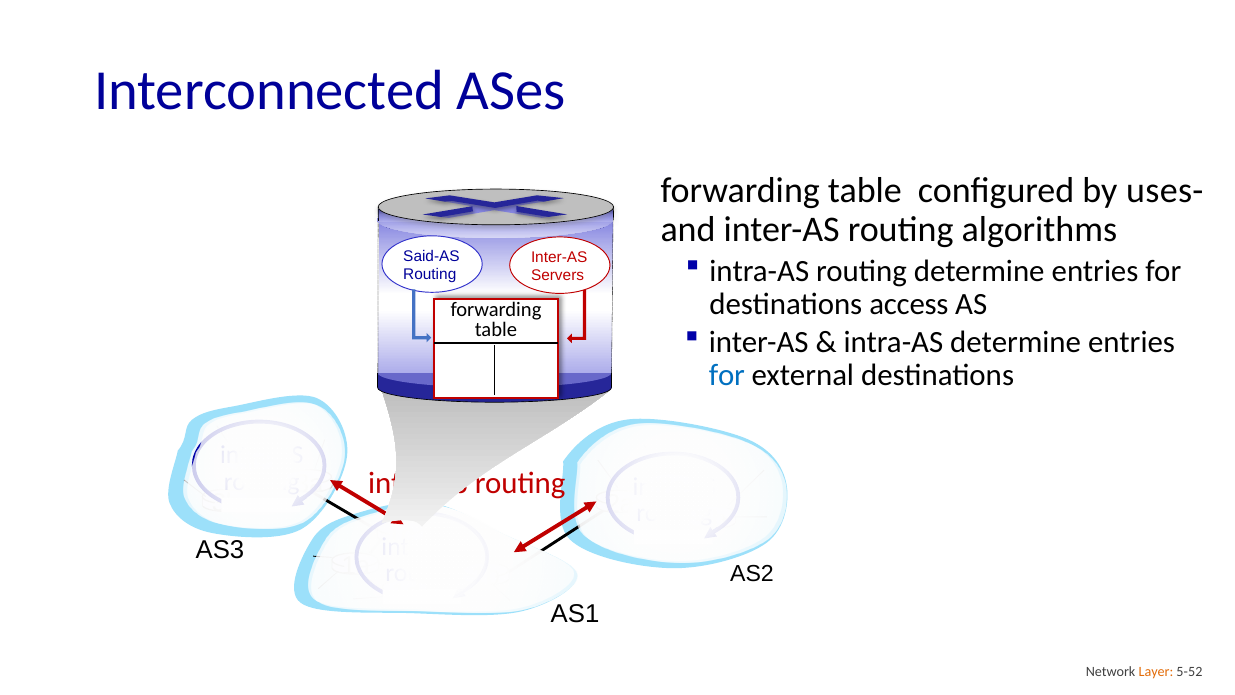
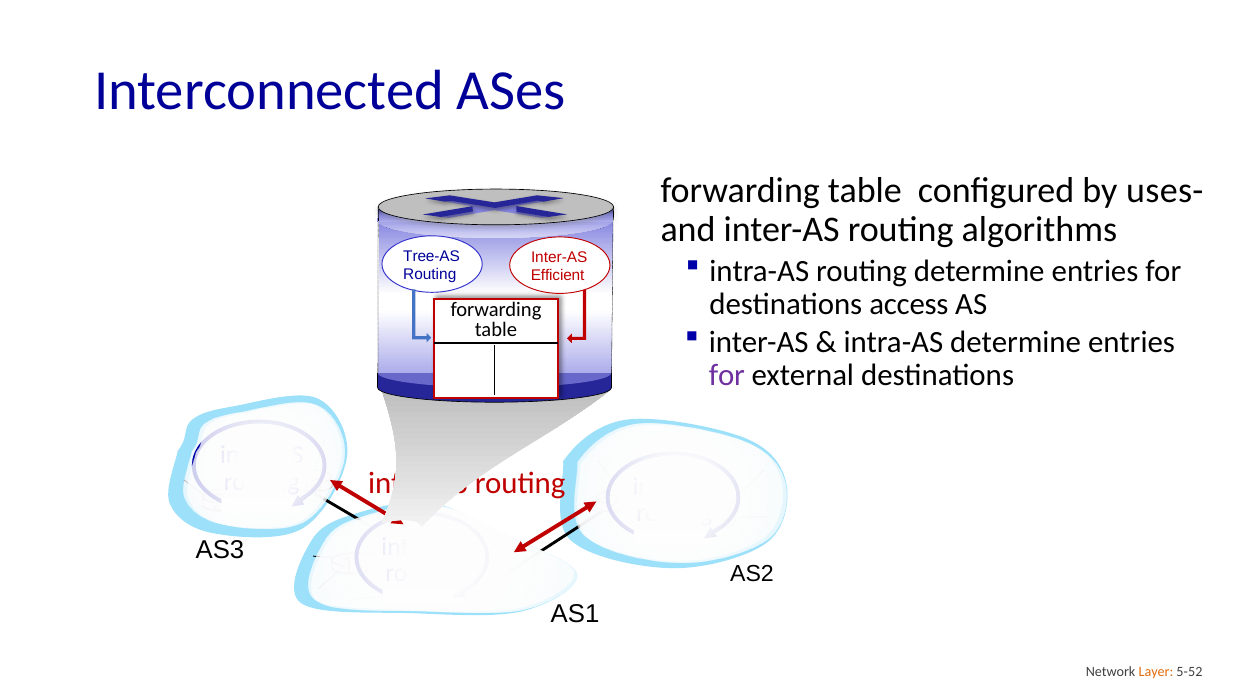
Said-AS: Said-AS -> Tree-AS
Servers: Servers -> Efficient
for at (727, 375) colour: blue -> purple
